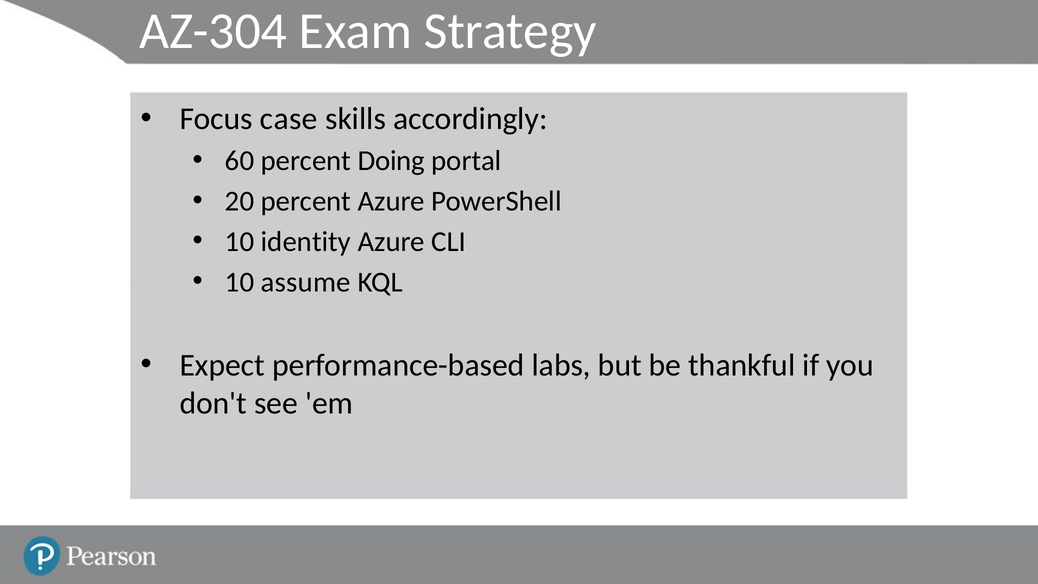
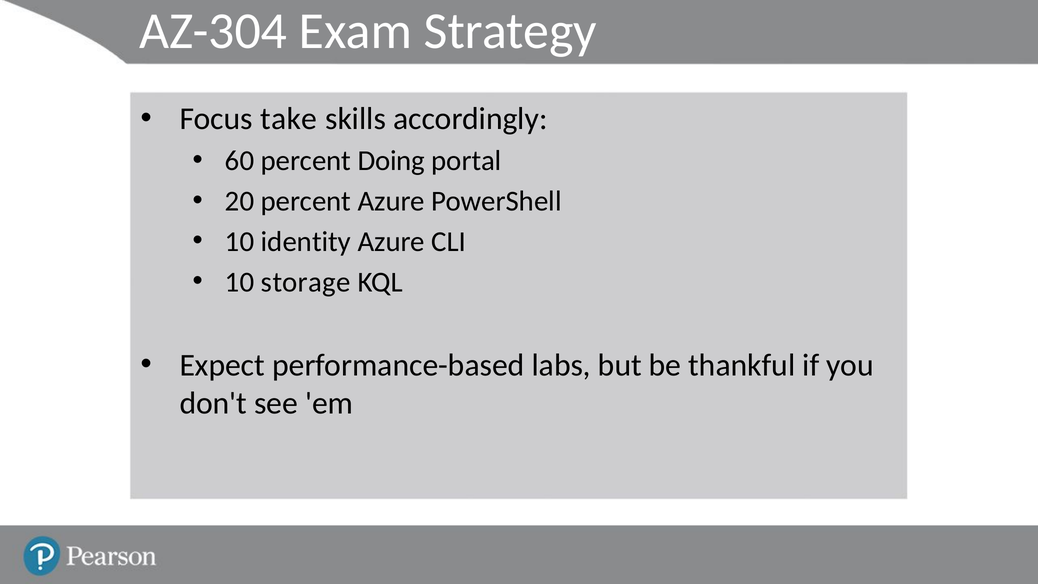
case: case -> take
assume: assume -> storage
